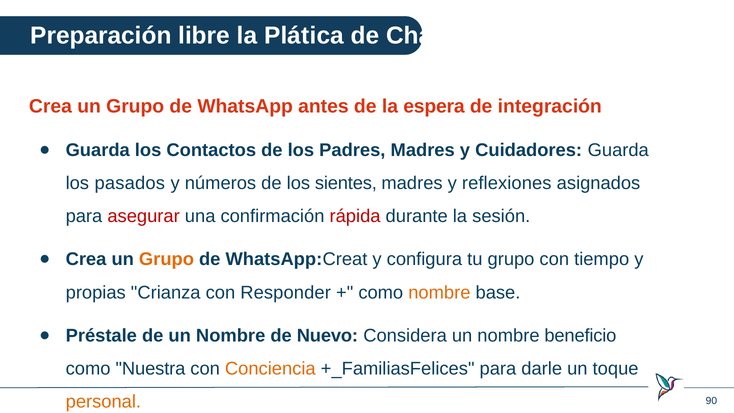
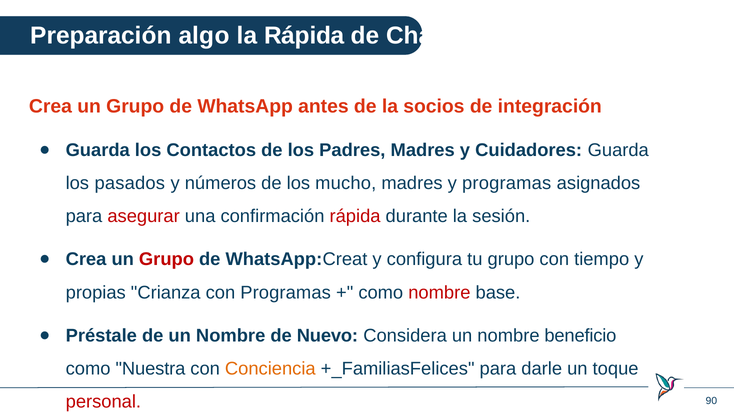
libre: libre -> algo
la Plática: Plática -> Rápida
espera: espera -> socios
sientes: sientes -> mucho
y reflexiones: reflexiones -> programas
Grupo at (166, 259) colour: orange -> red
con Responder: Responder -> Programas
nombre at (439, 292) colour: orange -> red
personal colour: orange -> red
